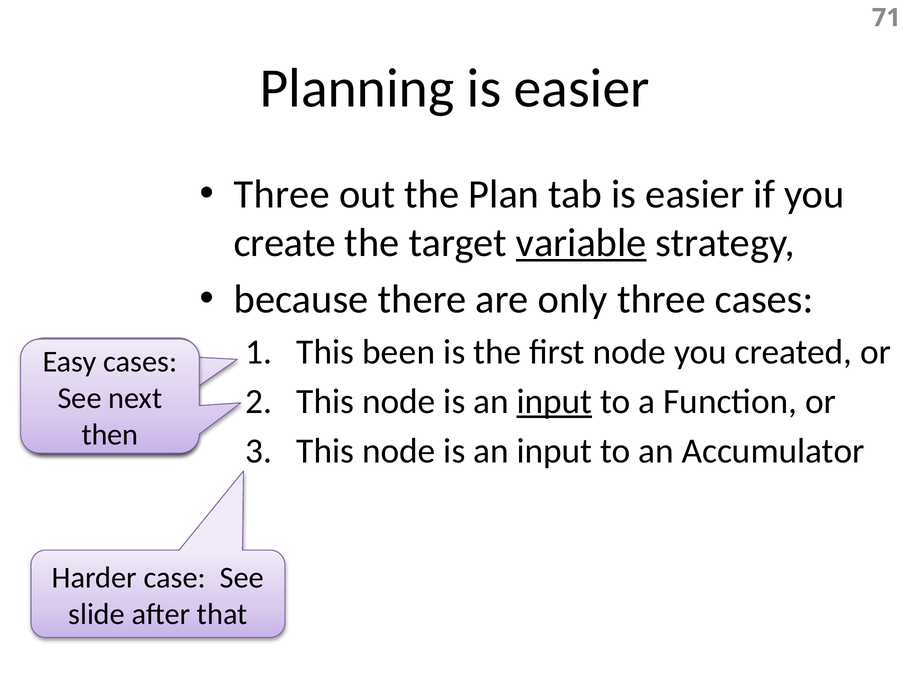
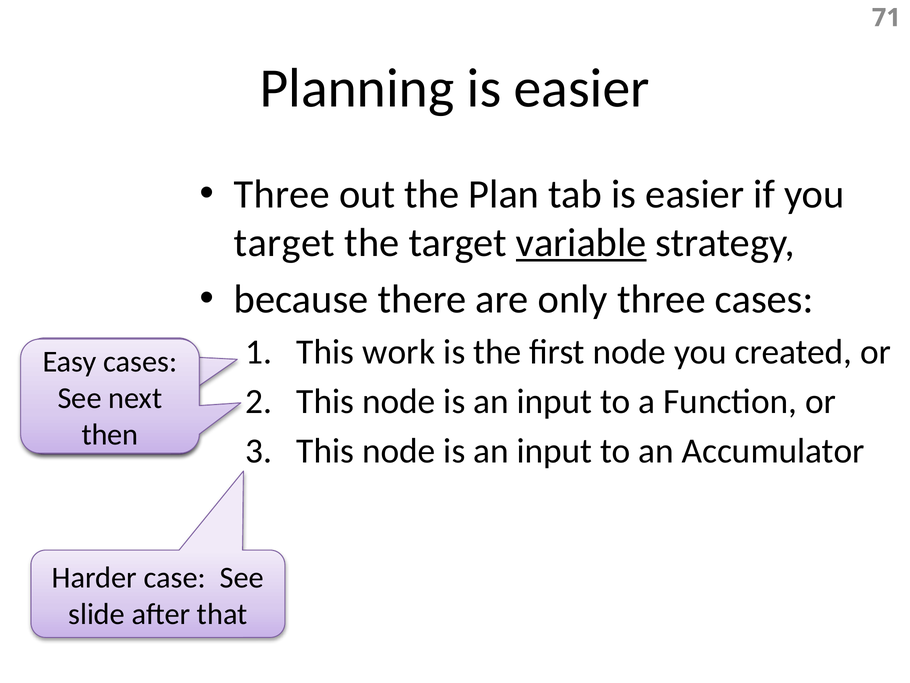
create at (285, 243): create -> target
been: been -> work
input at (554, 401) underline: present -> none
